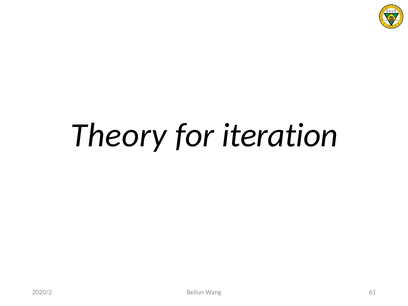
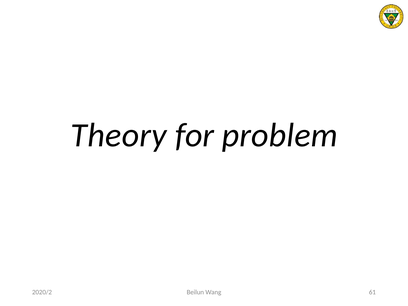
iteration: iteration -> problem
